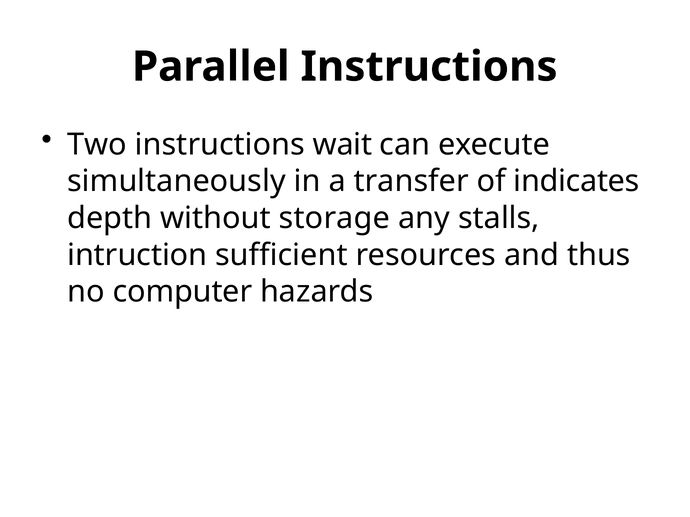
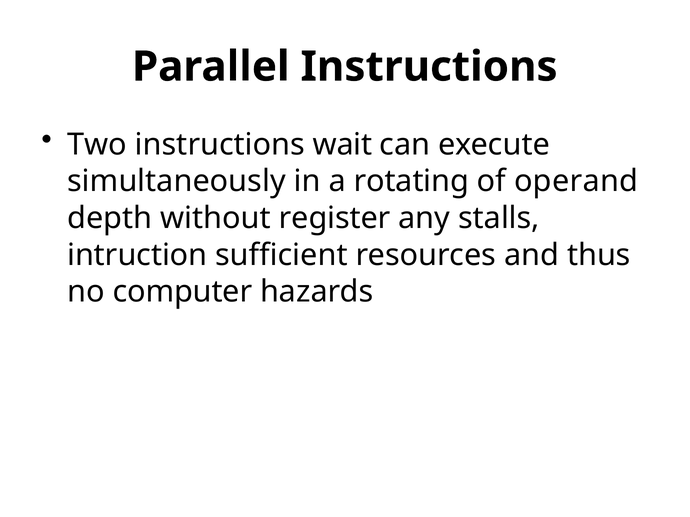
transfer: transfer -> rotating
indicates: indicates -> operand
storage: storage -> register
